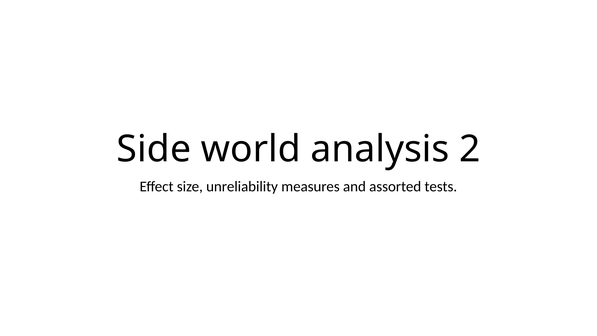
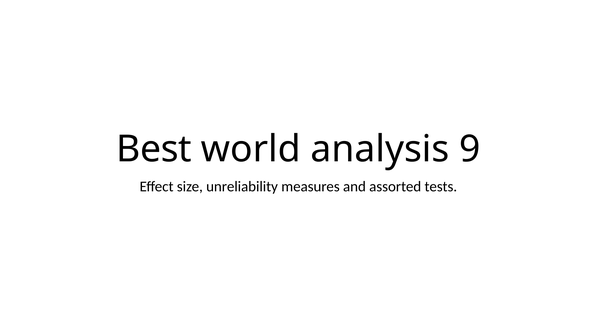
Side: Side -> Best
2: 2 -> 9
